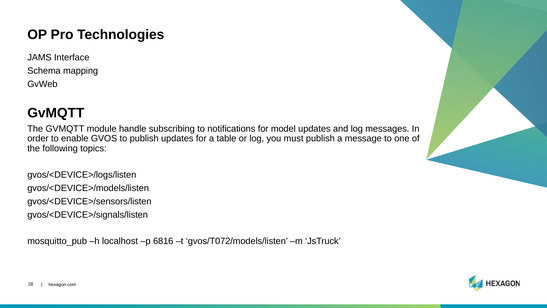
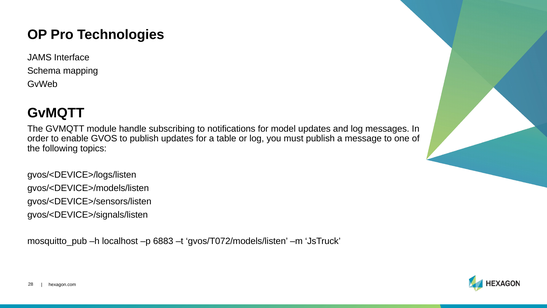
6816: 6816 -> 6883
